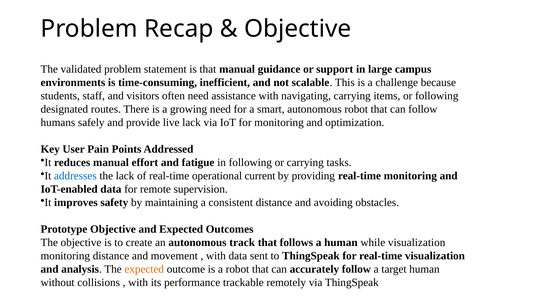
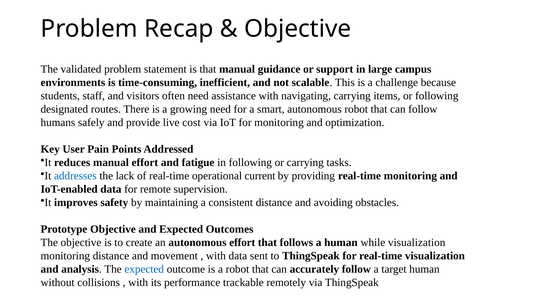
live lack: lack -> cost
autonomous track: track -> effort
expected at (144, 269) colour: orange -> blue
